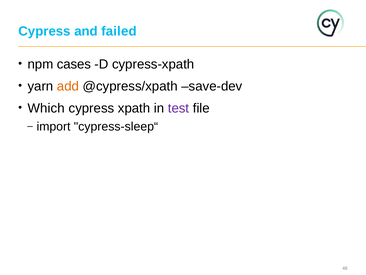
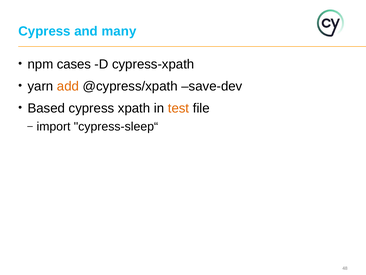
failed: failed -> many
Which: Which -> Based
test colour: purple -> orange
